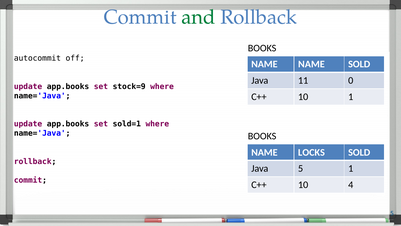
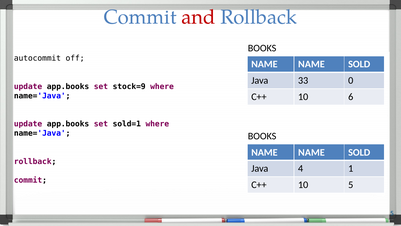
and colour: green -> red
11: 11 -> 33
10 1: 1 -> 6
LOCKS at (311, 152): LOCKS -> NAME
Java 5: 5 -> 4
10 4: 4 -> 5
